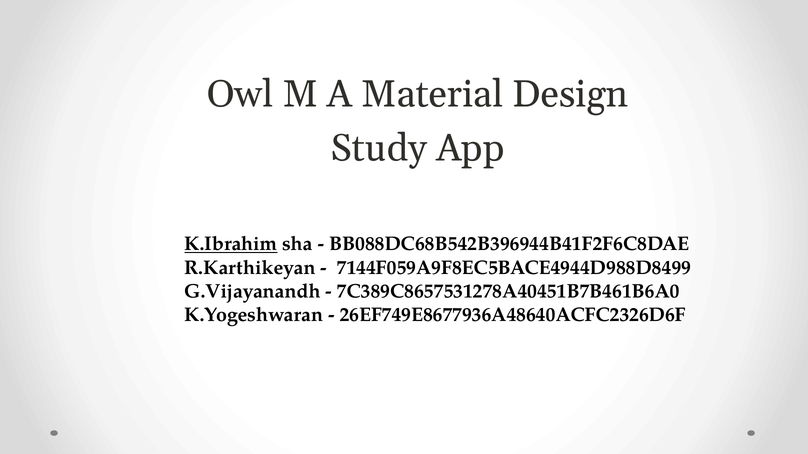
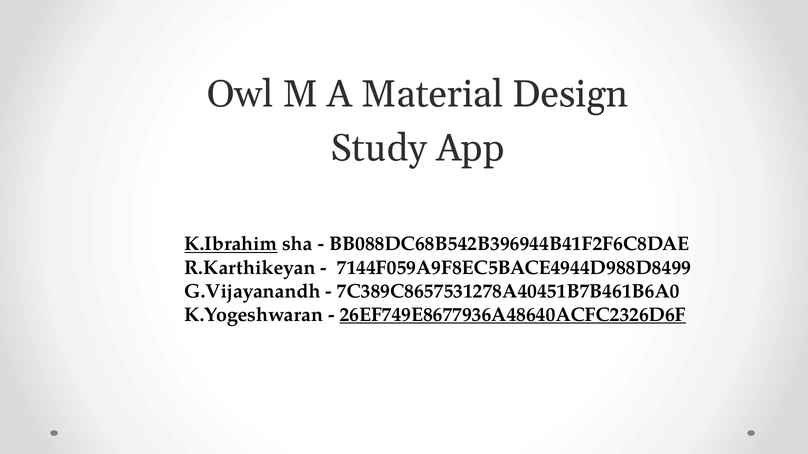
26EF749E8677936A48640ACFC2326D6F underline: none -> present
